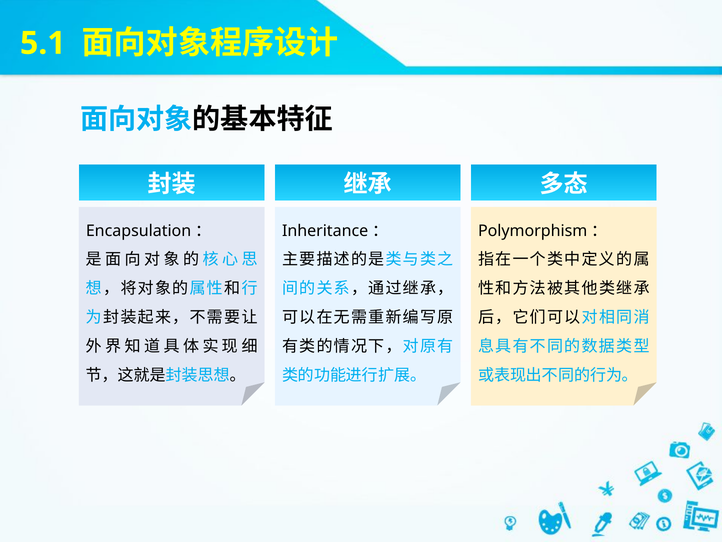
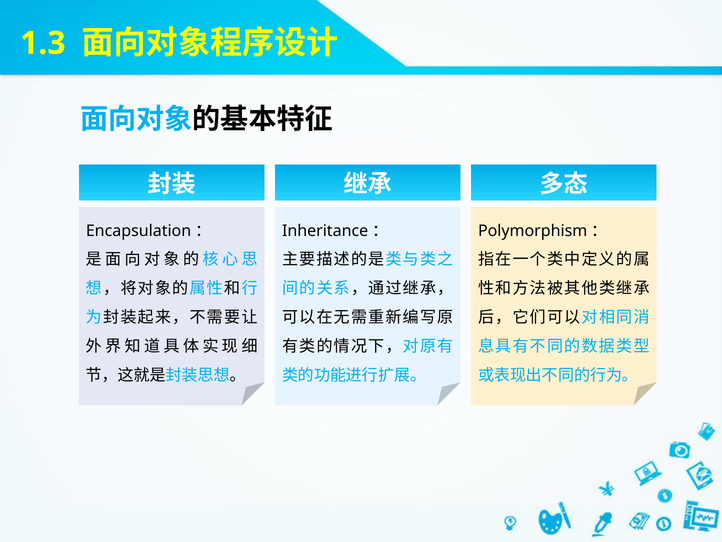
5.1: 5.1 -> 1.3
